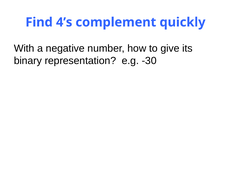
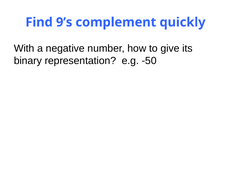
4’s: 4’s -> 9’s
-30: -30 -> -50
